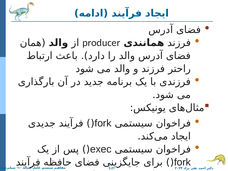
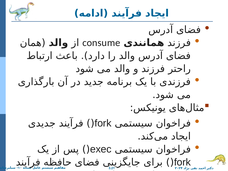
producer: producer -> consume
